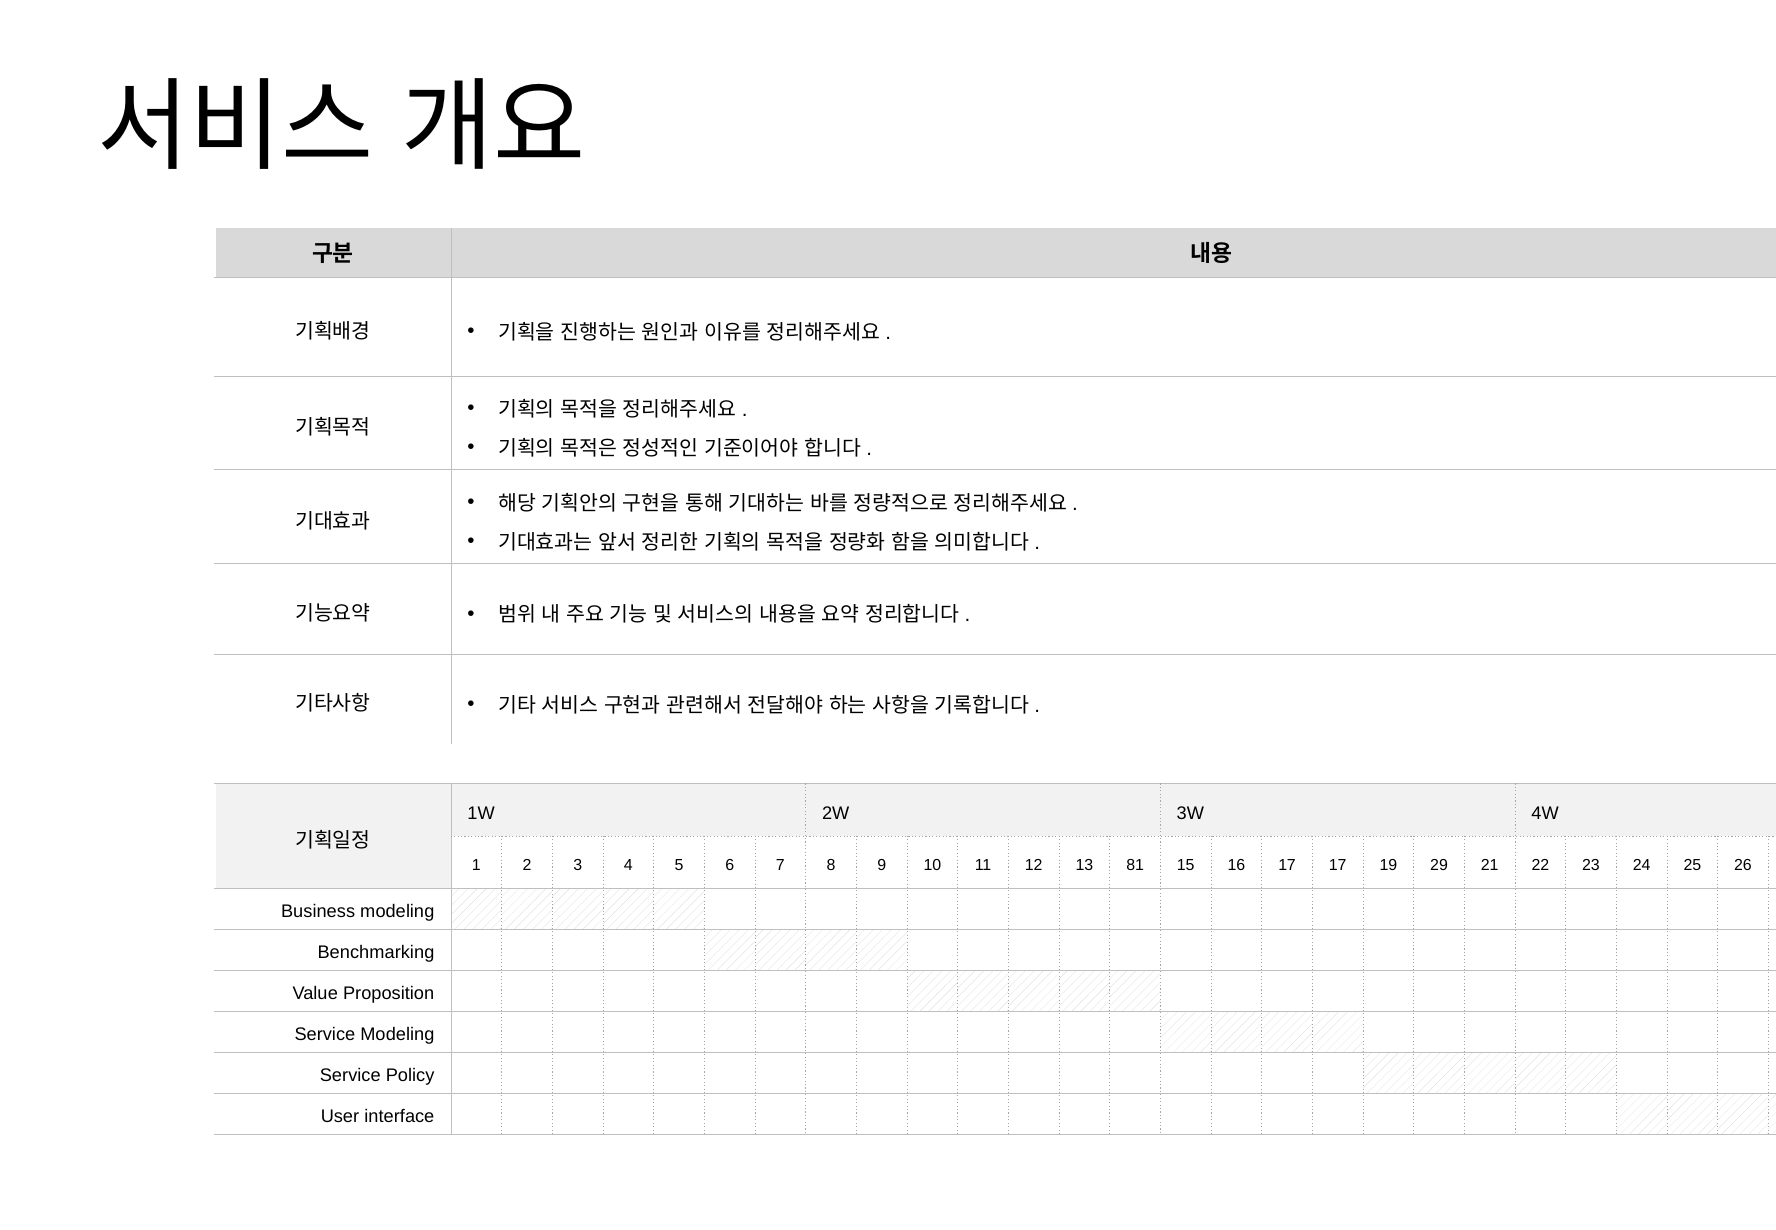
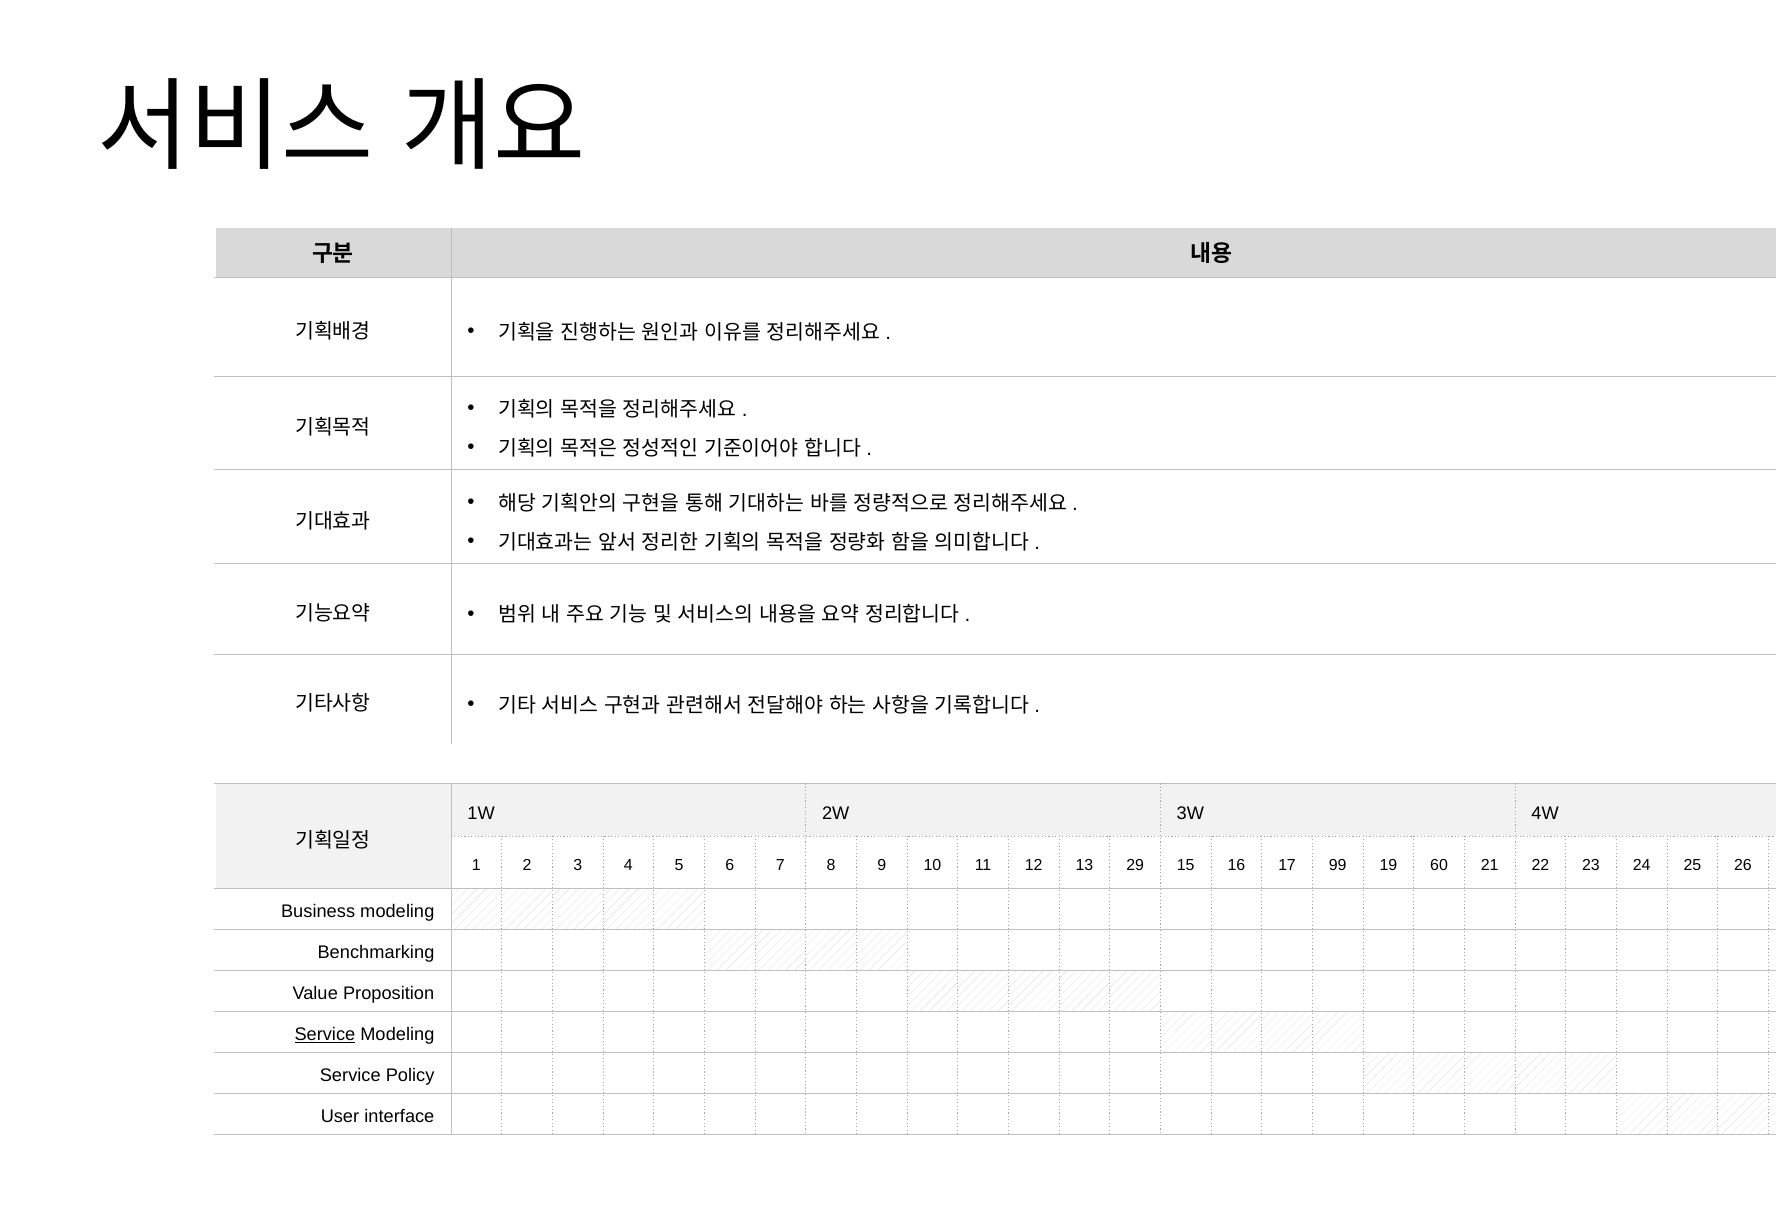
13 81: 81 -> 29
17 17: 17 -> 99
19 29: 29 -> 60
Service at (325, 1034) underline: none -> present
